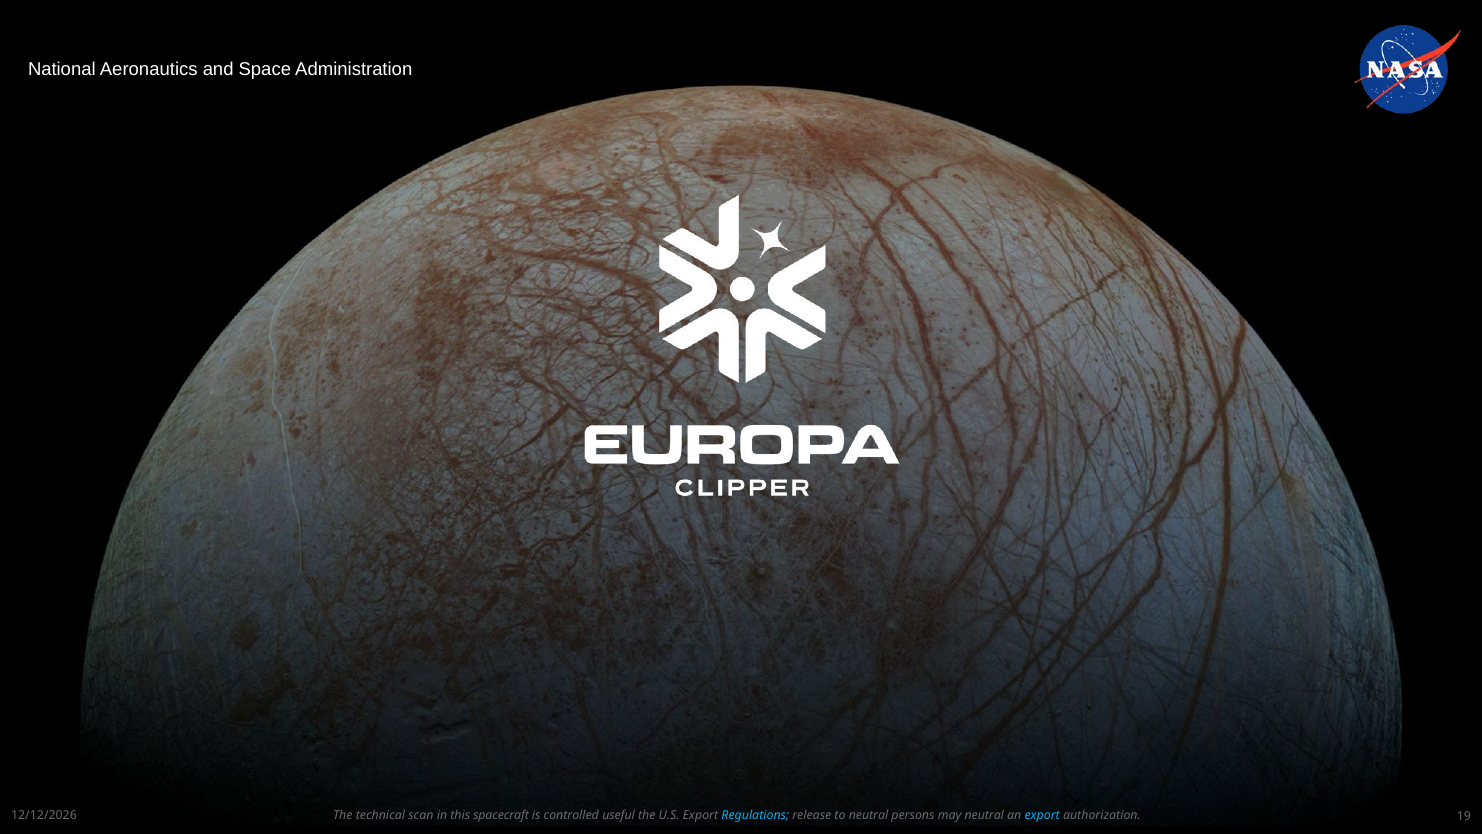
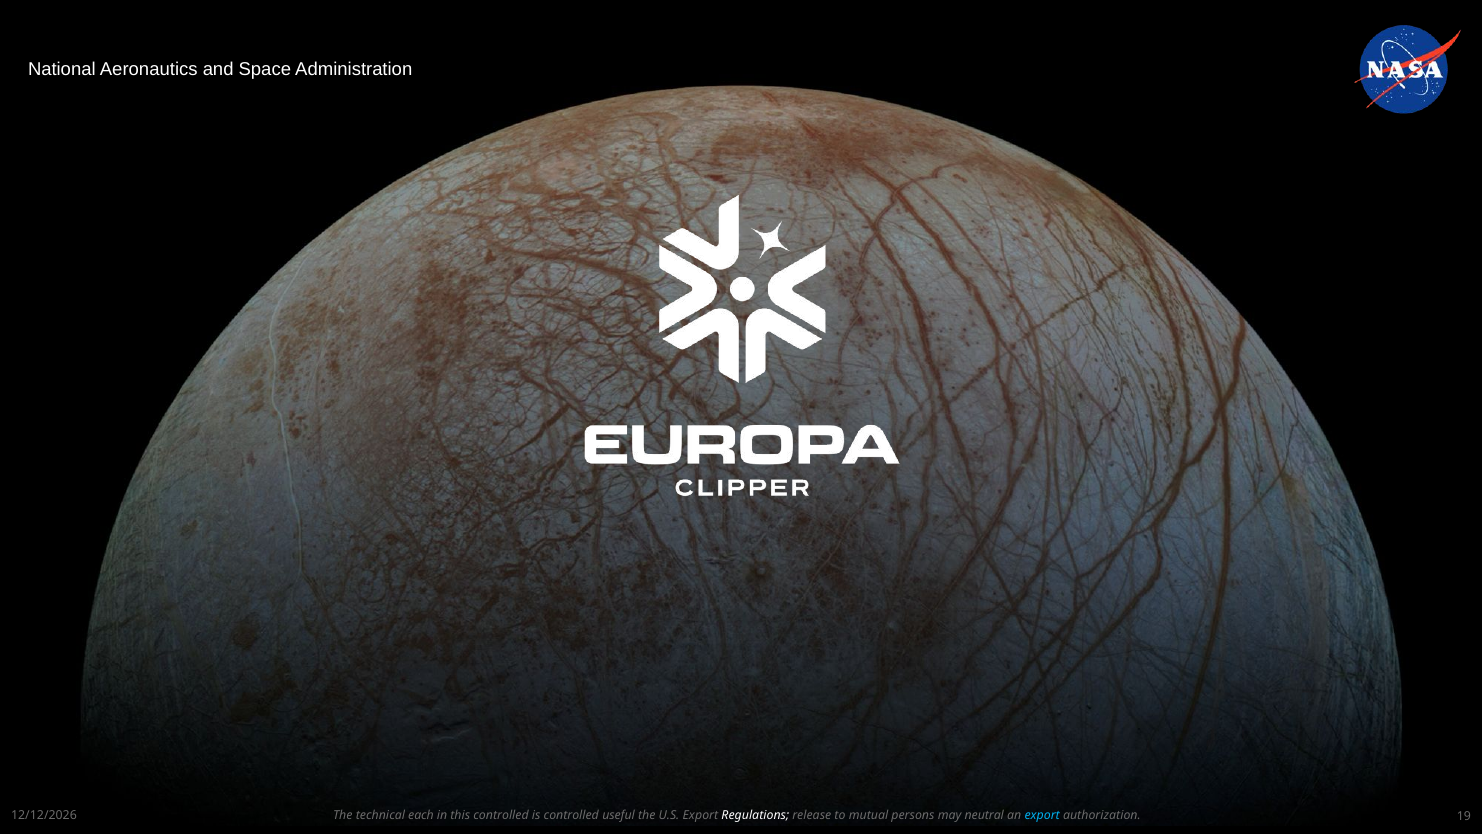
scan: scan -> each
this spacecraft: spacecraft -> controlled
Regulations colour: light blue -> white
to neutral: neutral -> mutual
